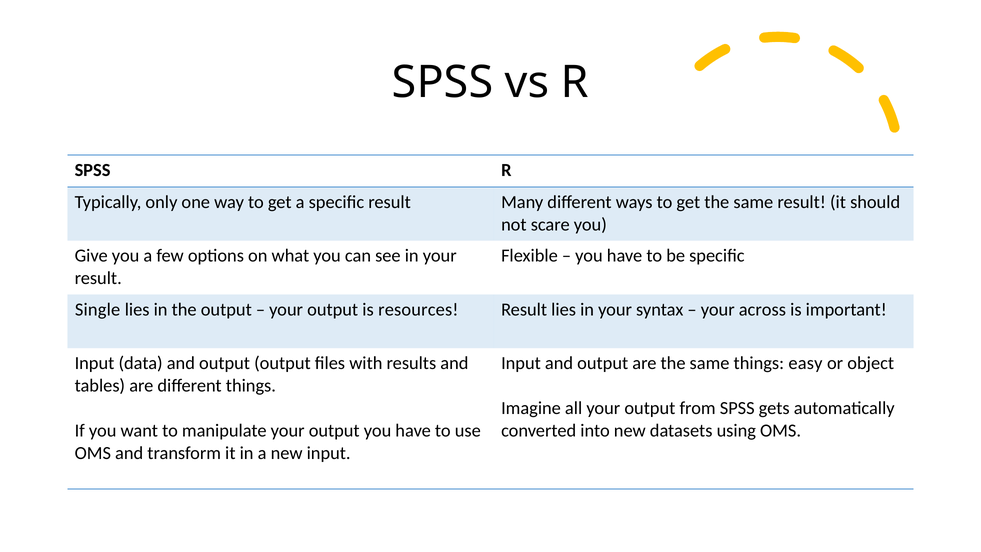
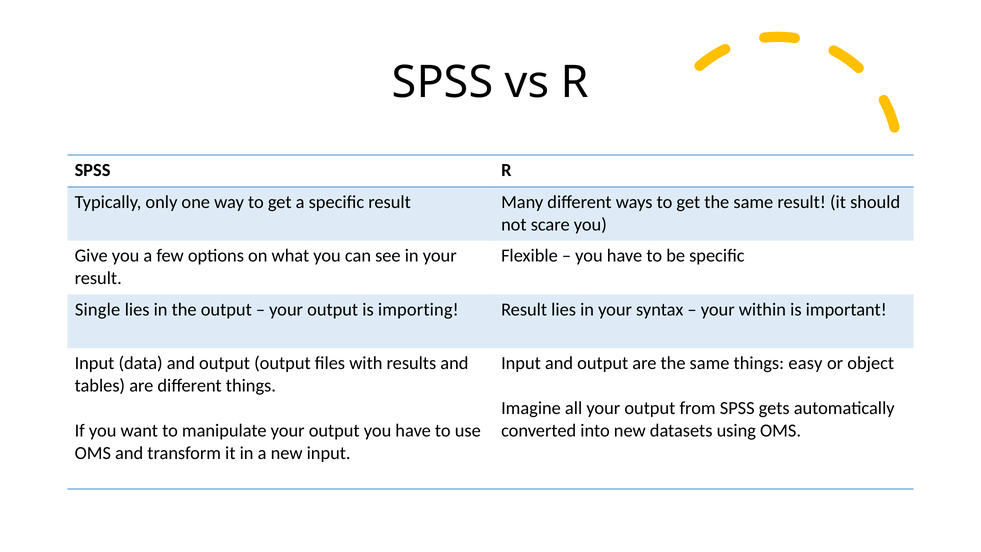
resources: resources -> importing
across: across -> within
